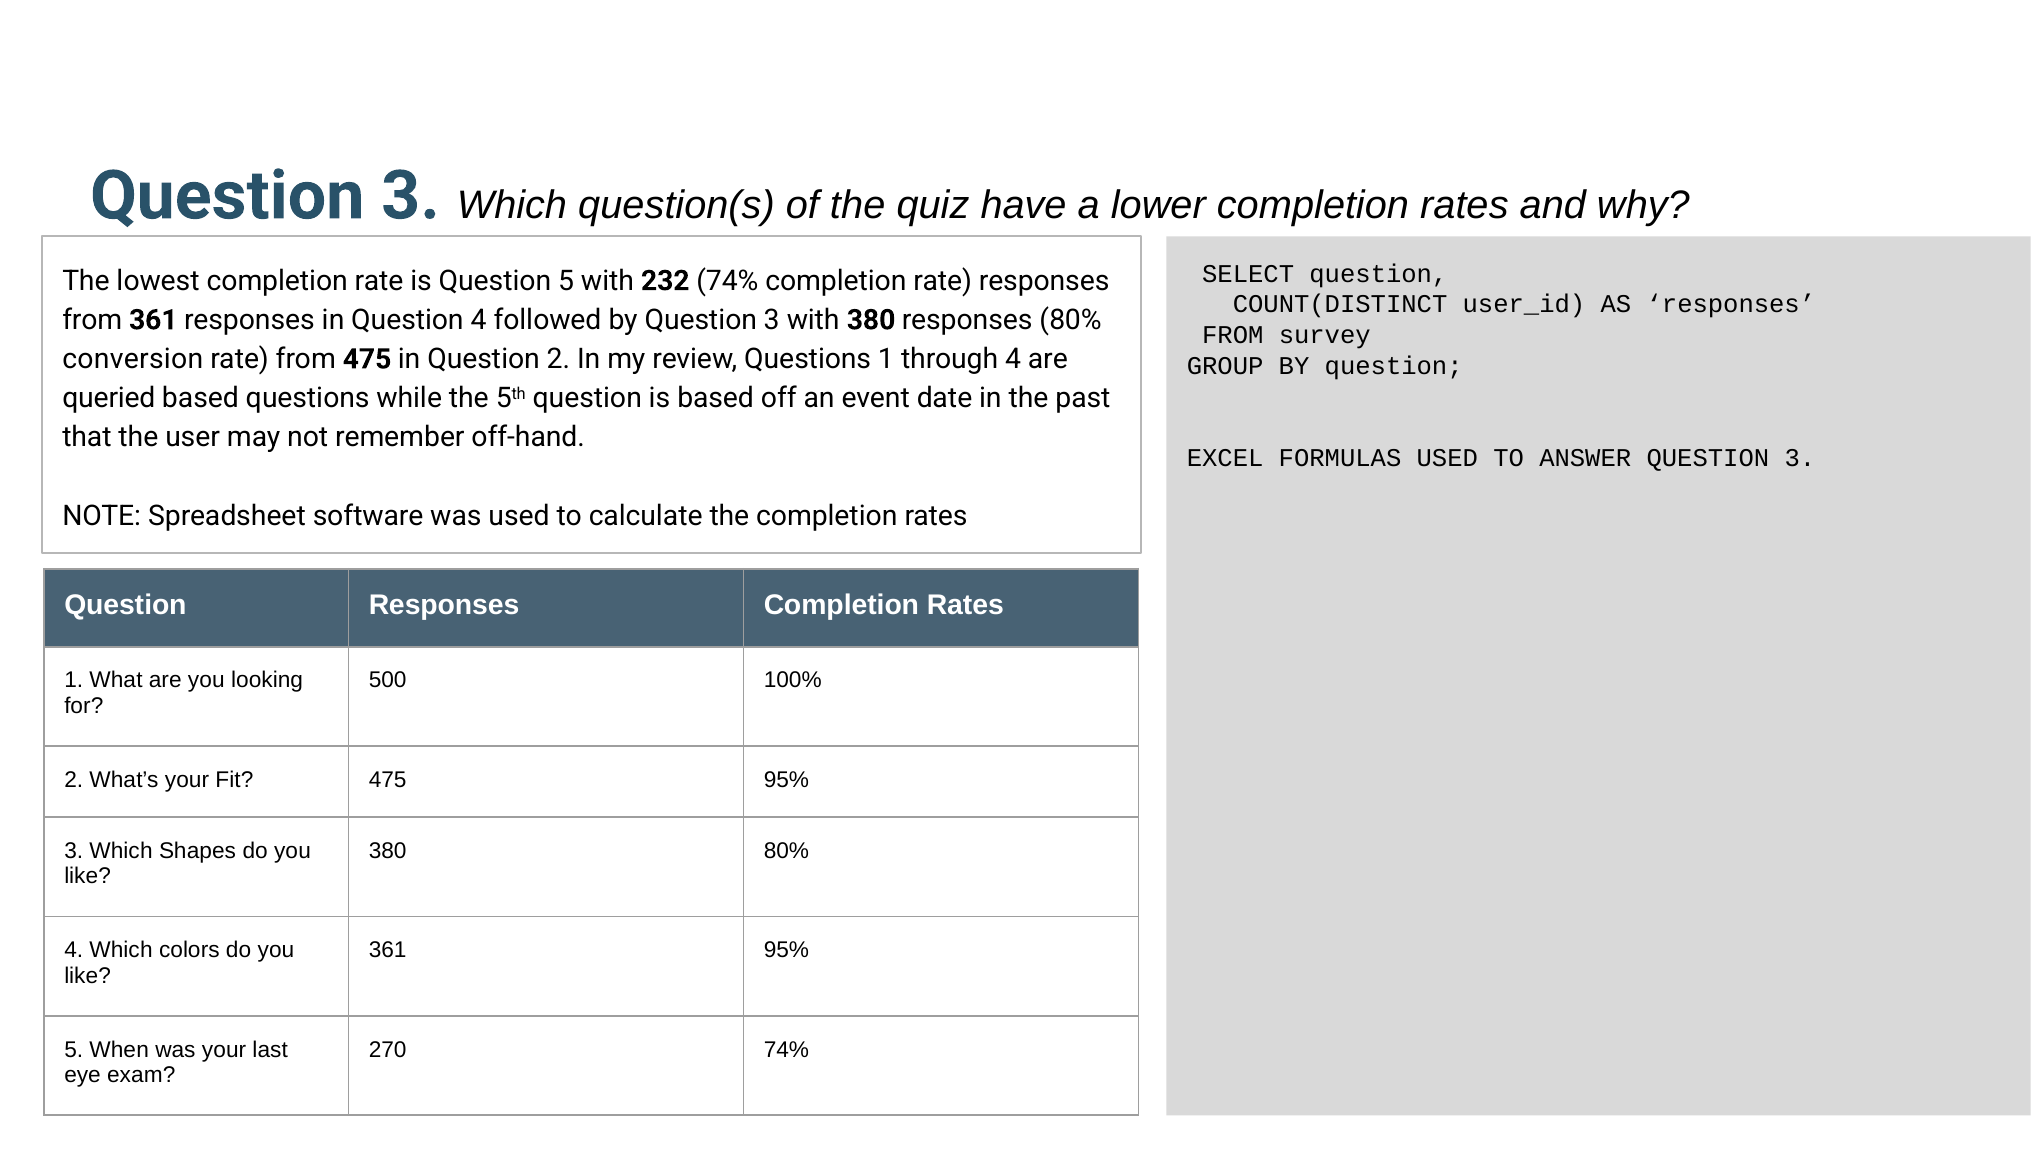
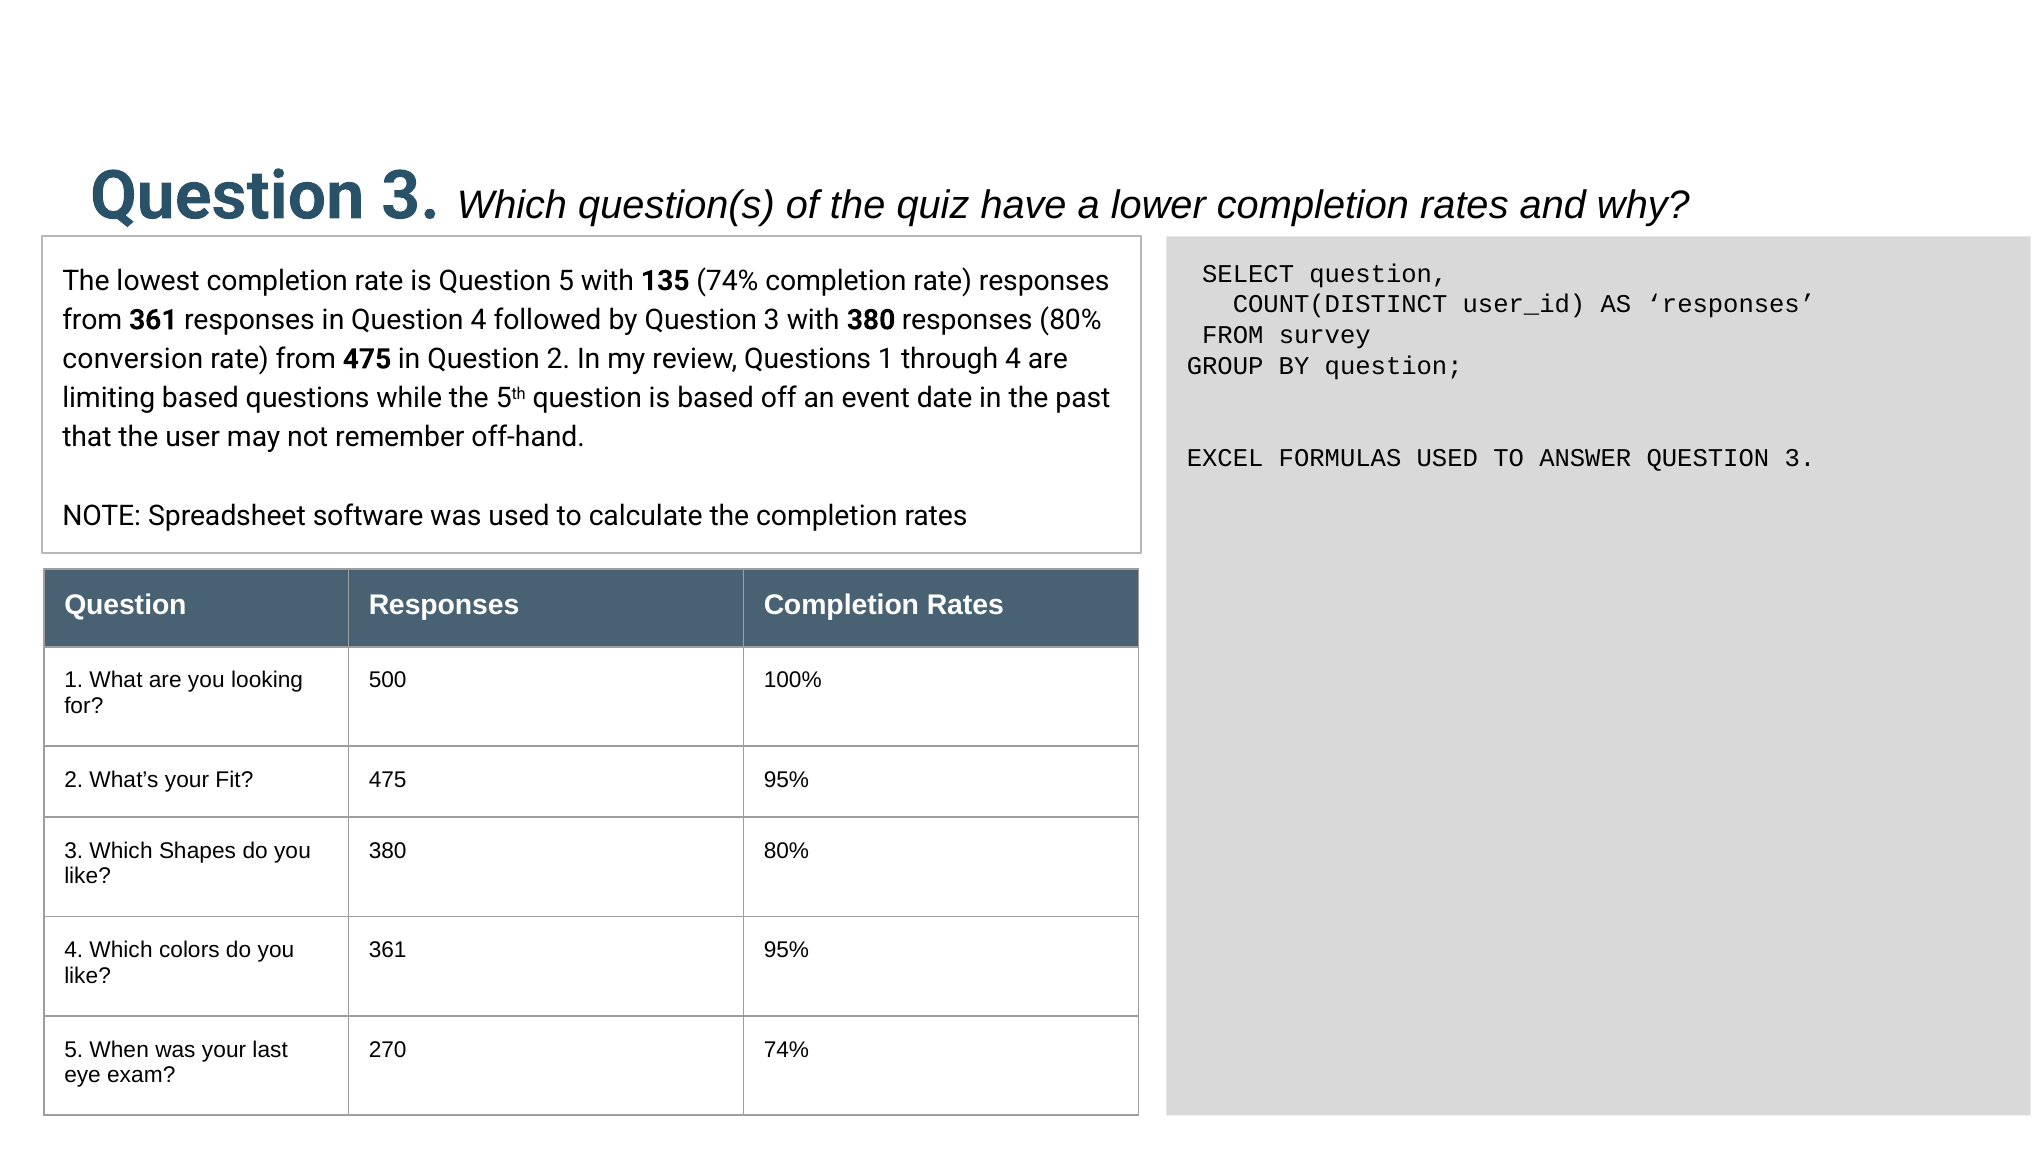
232: 232 -> 135
queried: queried -> limiting
